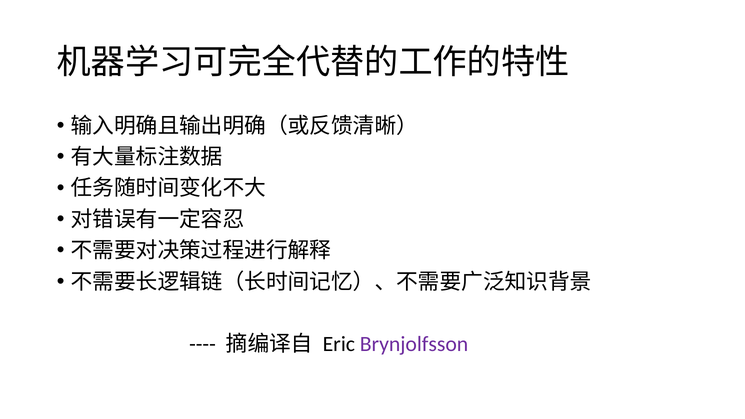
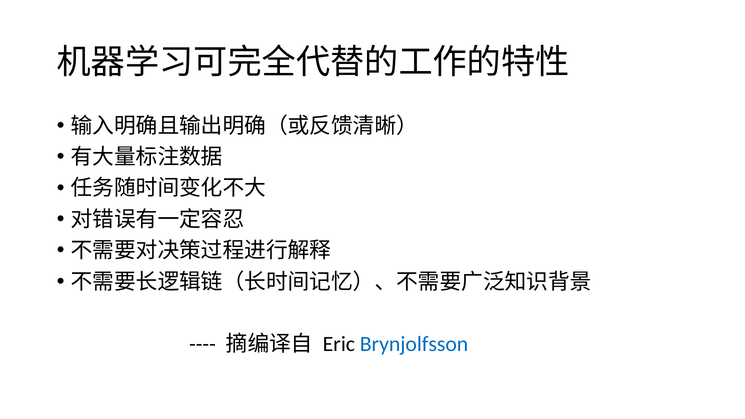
Brynjolfsson colour: purple -> blue
